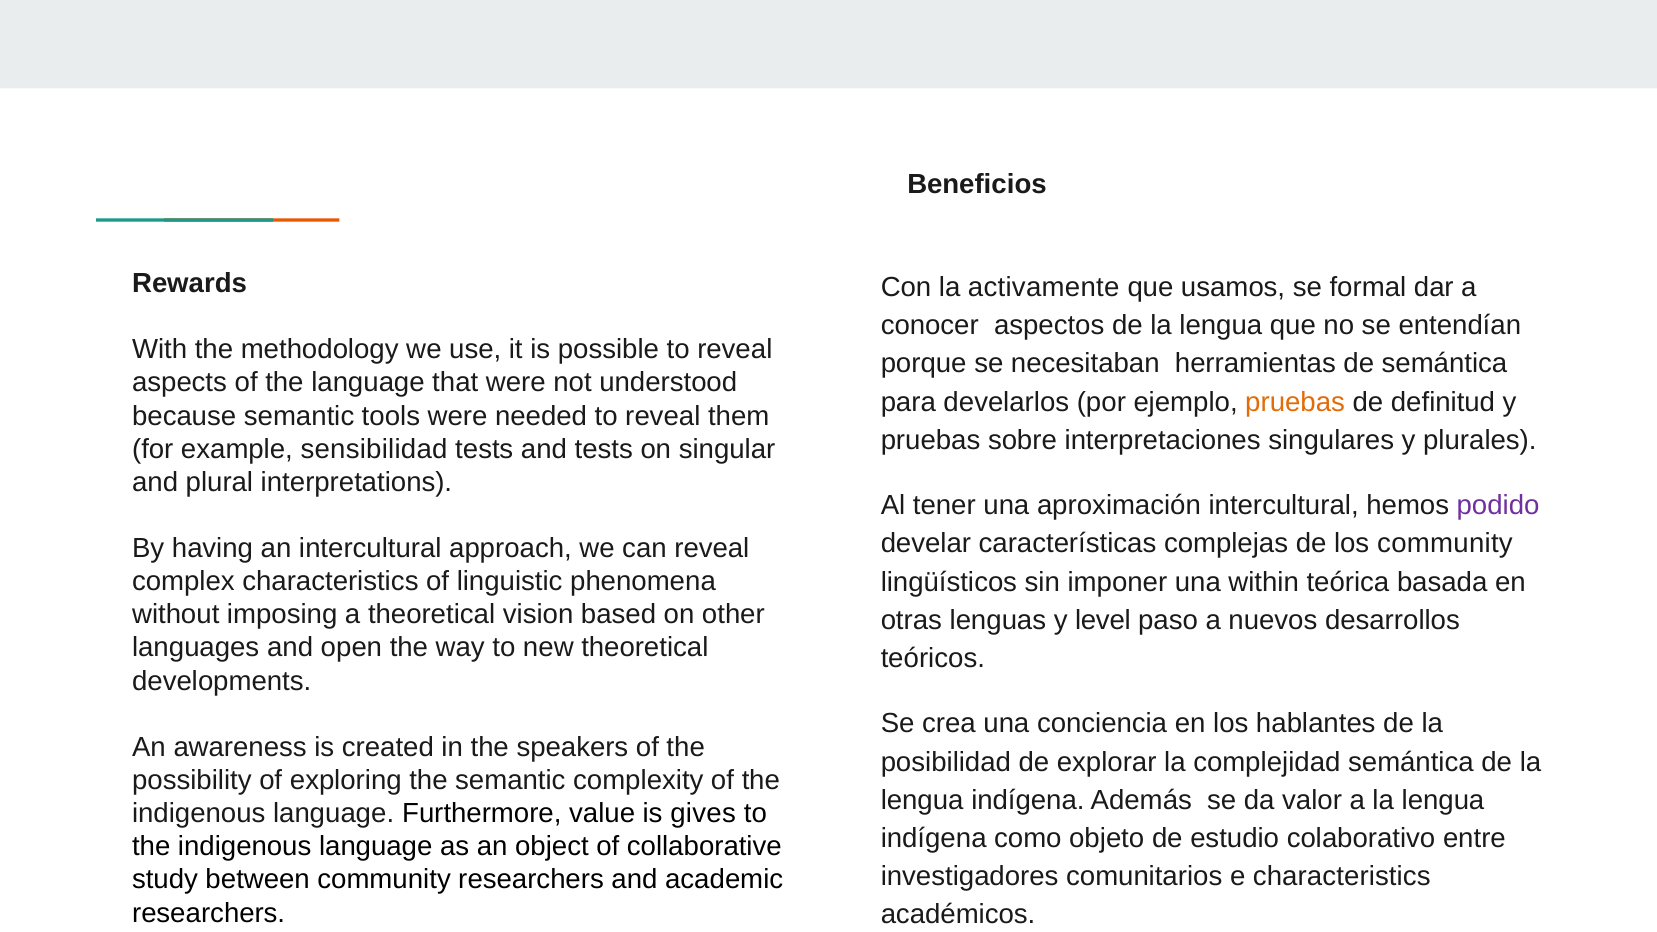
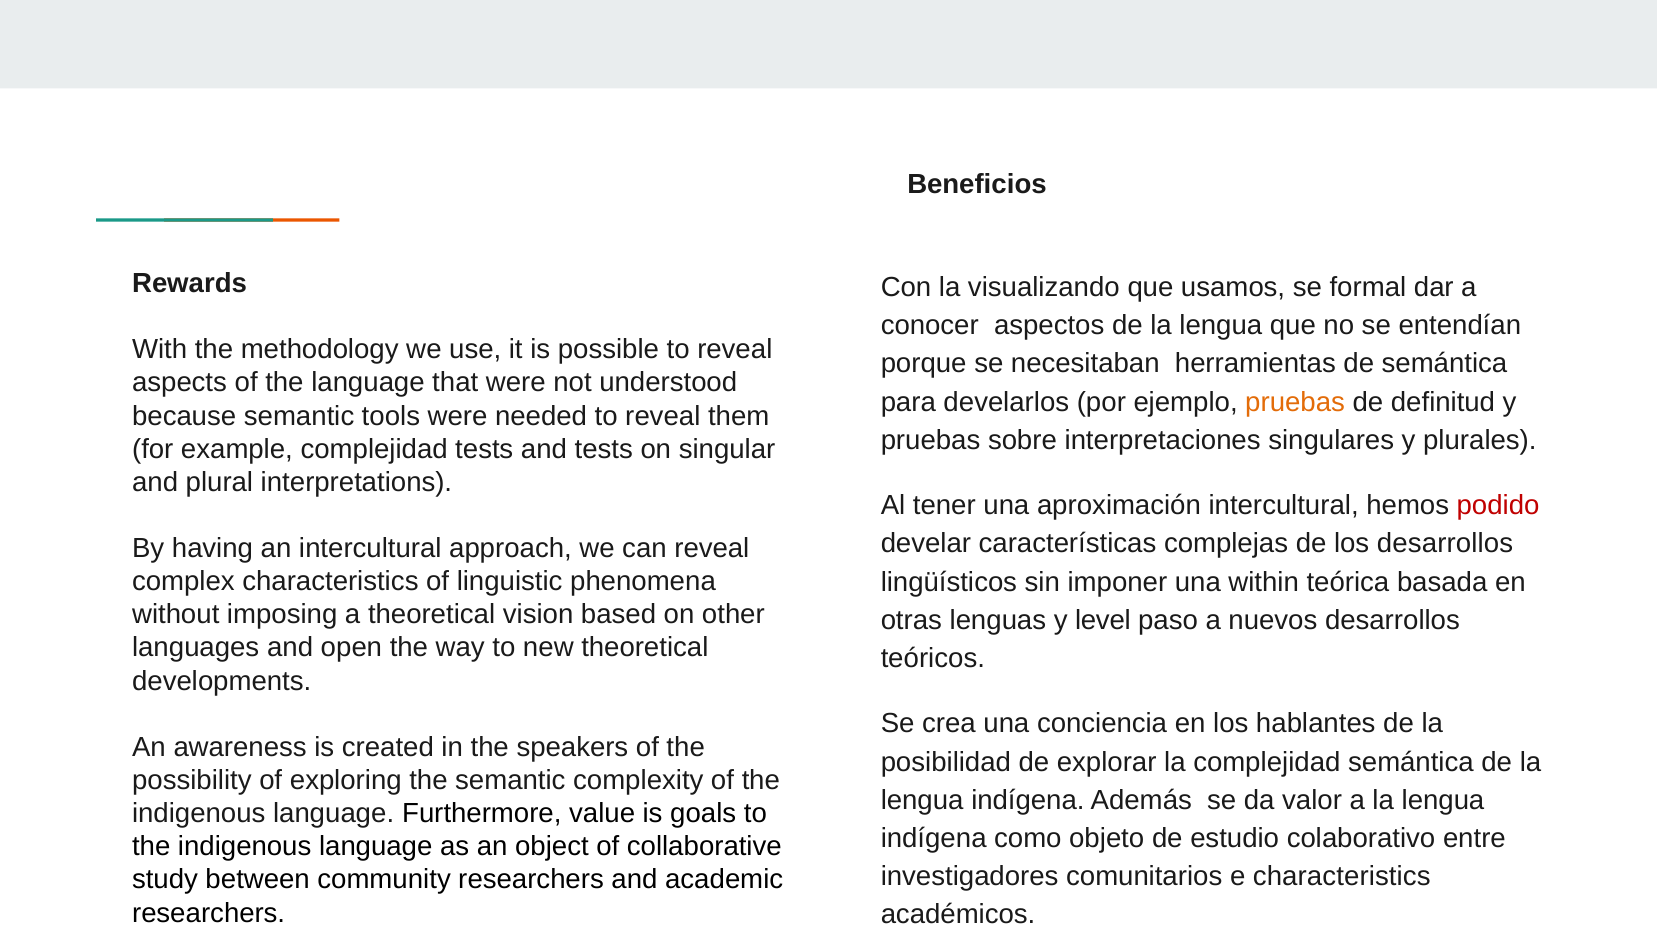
activamente: activamente -> visualizando
example sensibilidad: sensibilidad -> complejidad
podido colour: purple -> red
los community: community -> desarrollos
gives: gives -> goals
